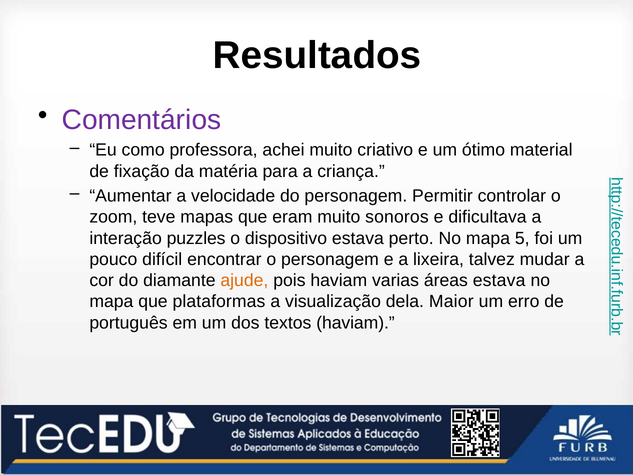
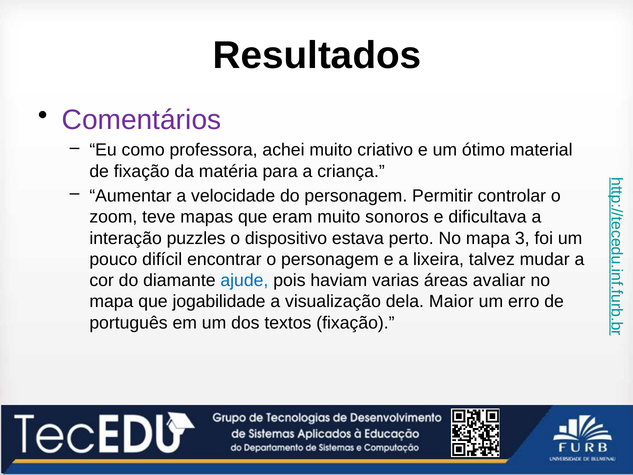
5: 5 -> 3
ajude colour: orange -> blue
áreas estava: estava -> avaliar
plataformas: plataformas -> jogabilidade
textos haviam: haviam -> fixação
